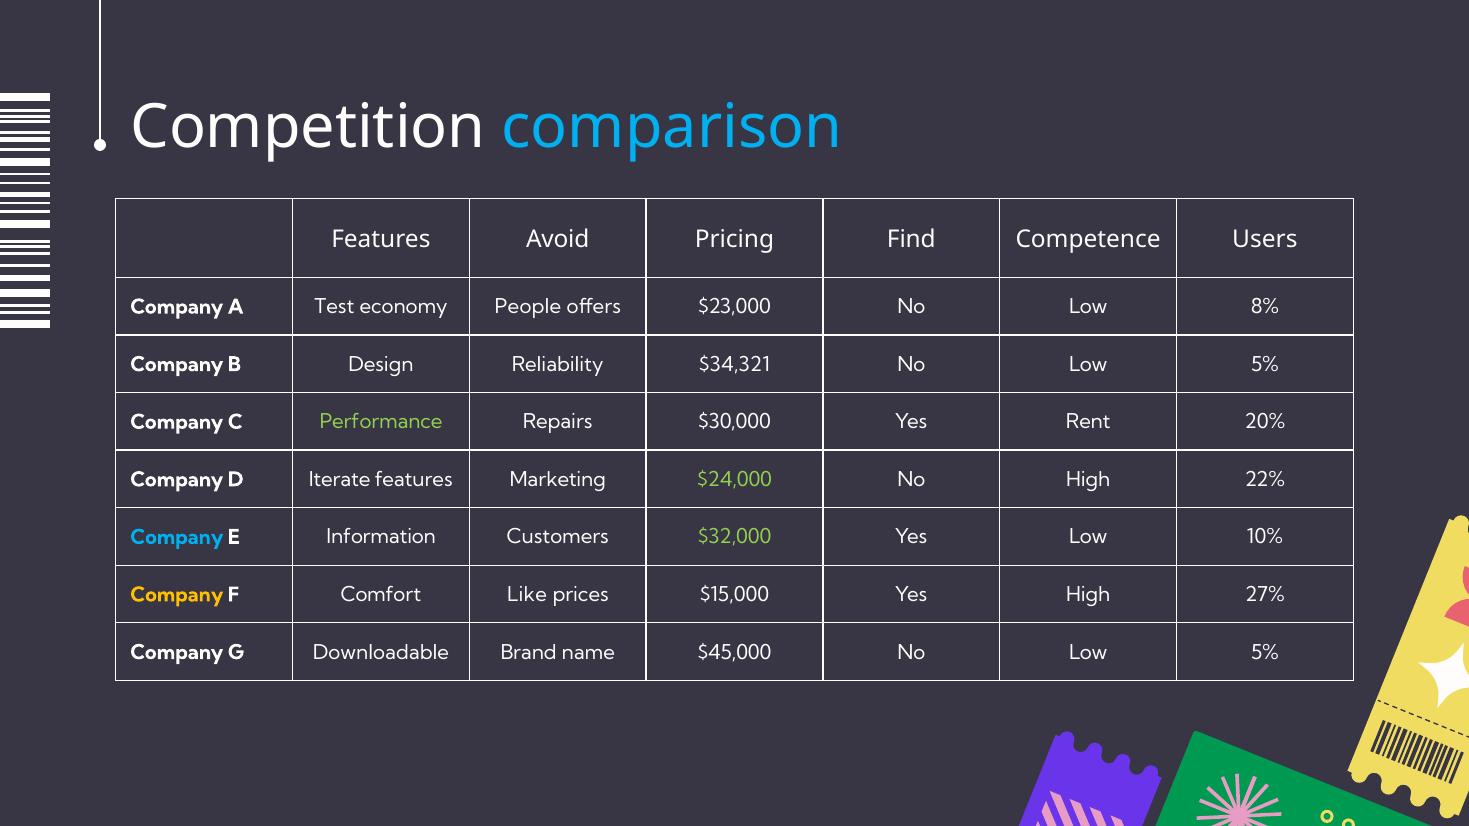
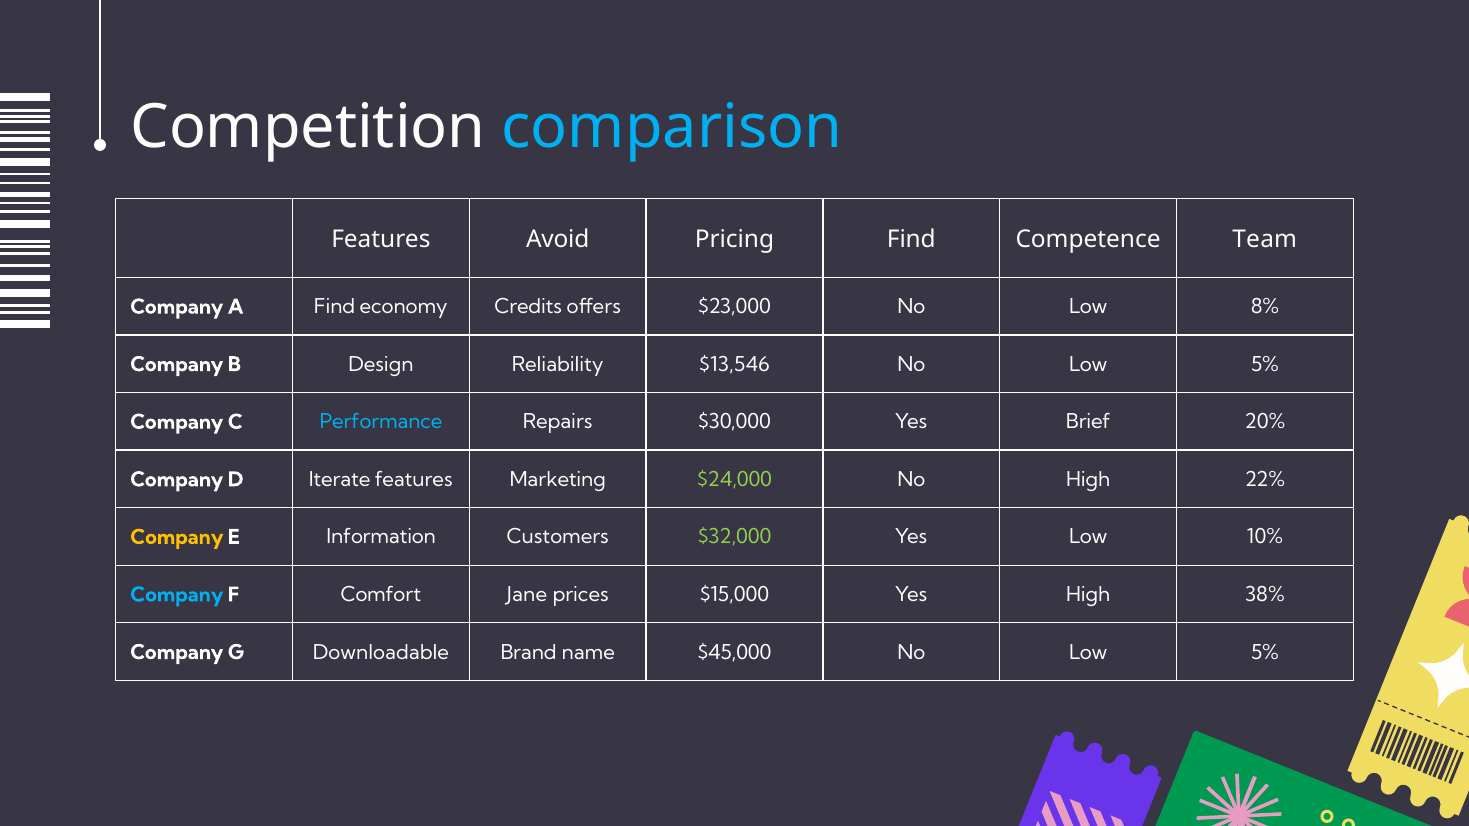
Users: Users -> Team
A Test: Test -> Find
People: People -> Credits
$34,321: $34,321 -> $13,546
Performance colour: light green -> light blue
Rent: Rent -> Brief
Company at (177, 537) colour: light blue -> yellow
Company at (177, 595) colour: yellow -> light blue
Like: Like -> Jane
27%: 27% -> 38%
